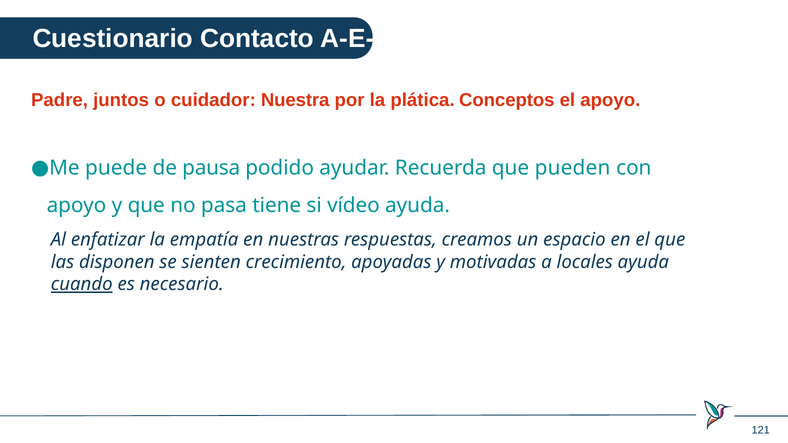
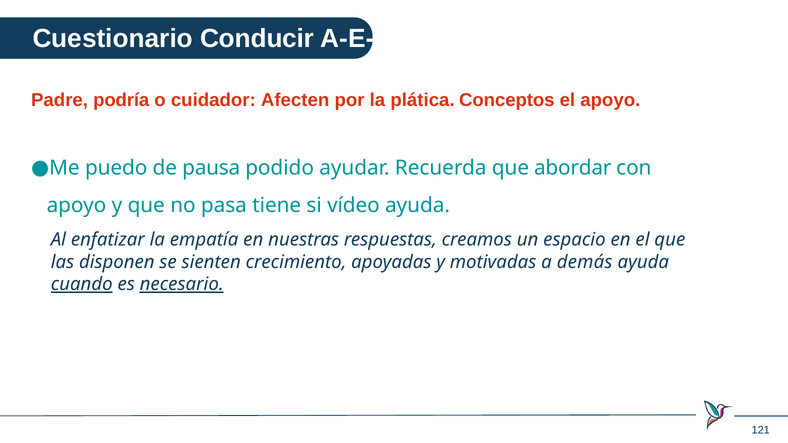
Contacto: Contacto -> Conducir
juntos: juntos -> podría
Nuestra: Nuestra -> Afecten
puede: puede -> puedo
pueden: pueden -> abordar
locales: locales -> demás
necesario underline: none -> present
